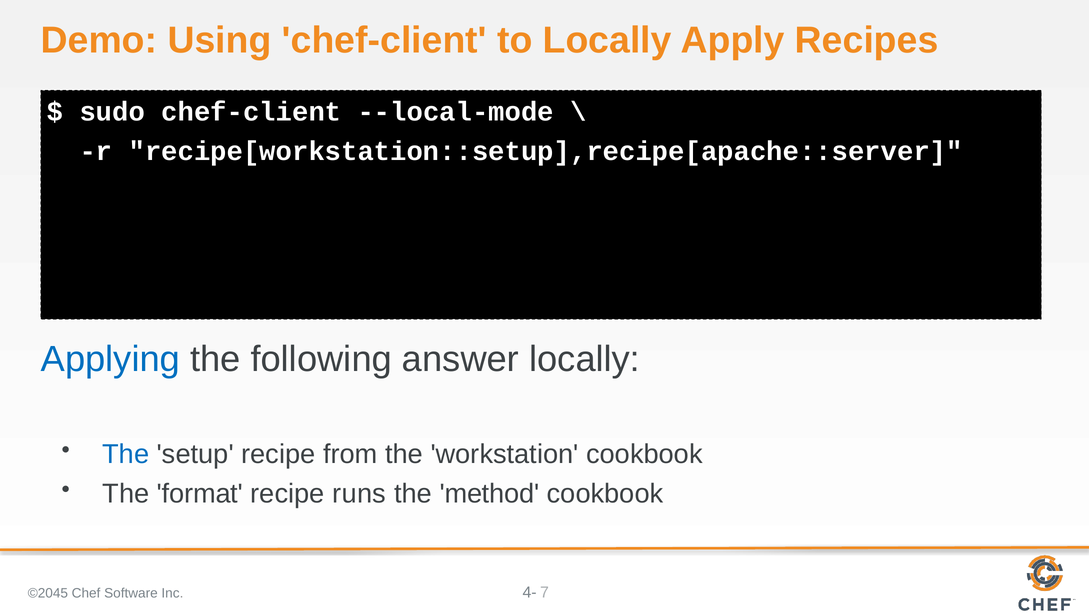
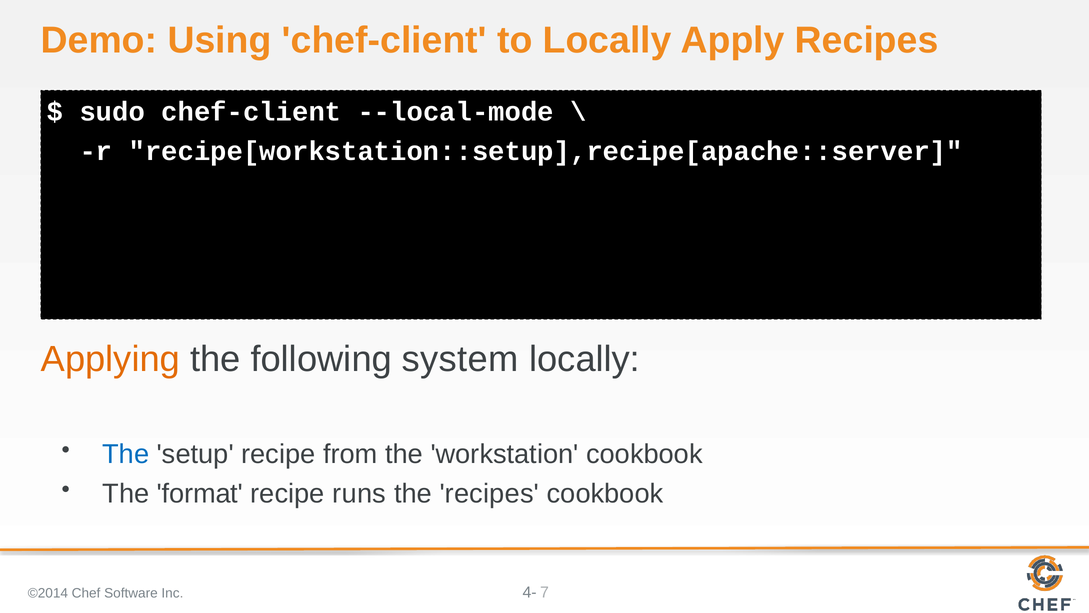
Applying colour: blue -> orange
answer: answer -> system
the method: method -> recipes
©2045: ©2045 -> ©2014
